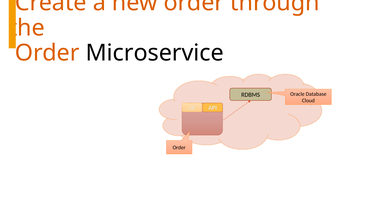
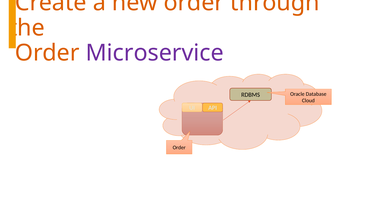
Microservice colour: black -> purple
